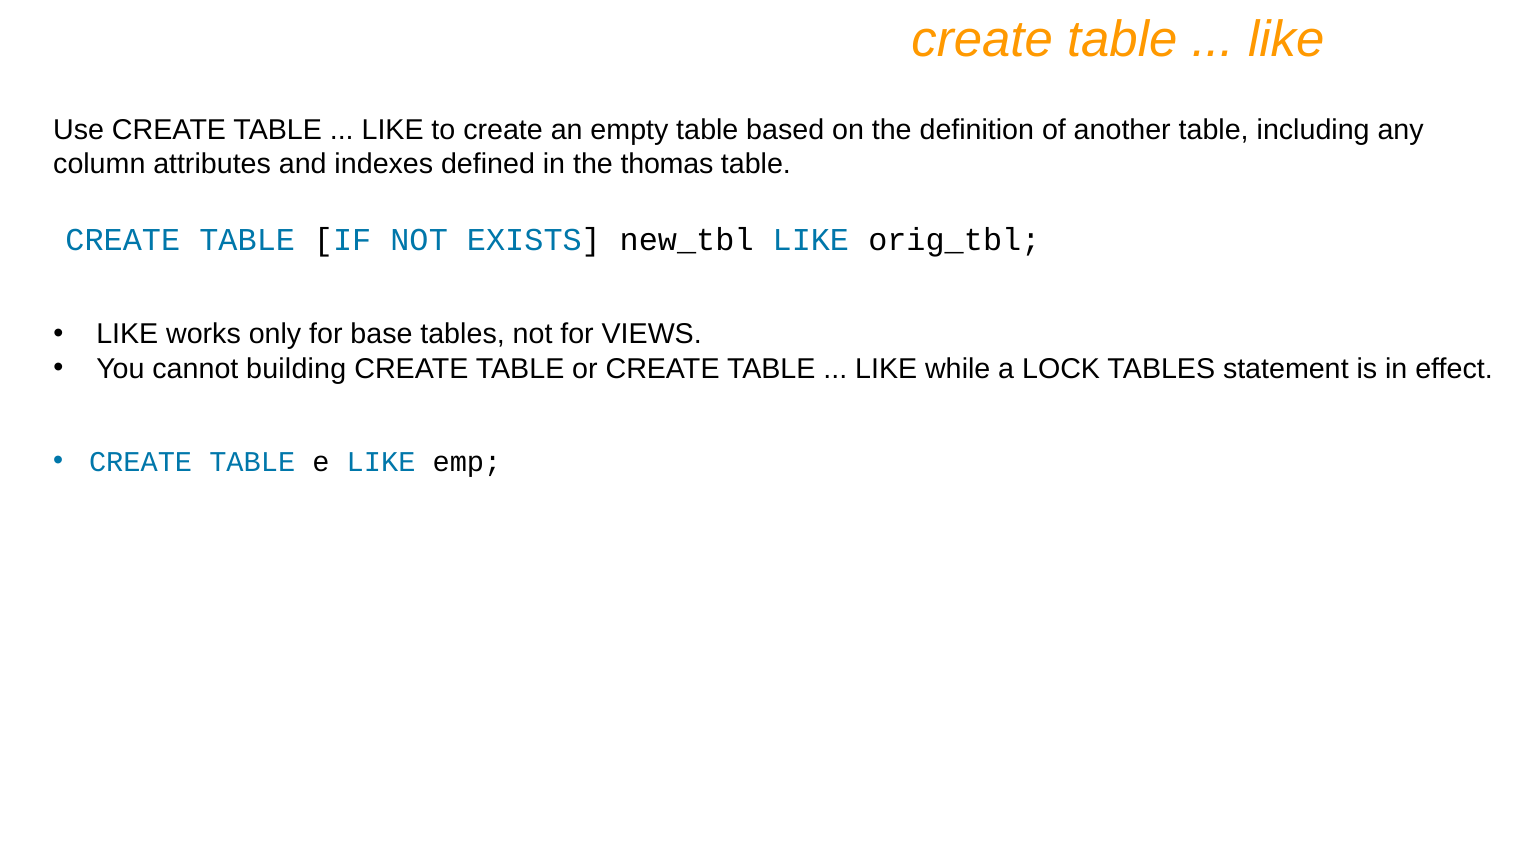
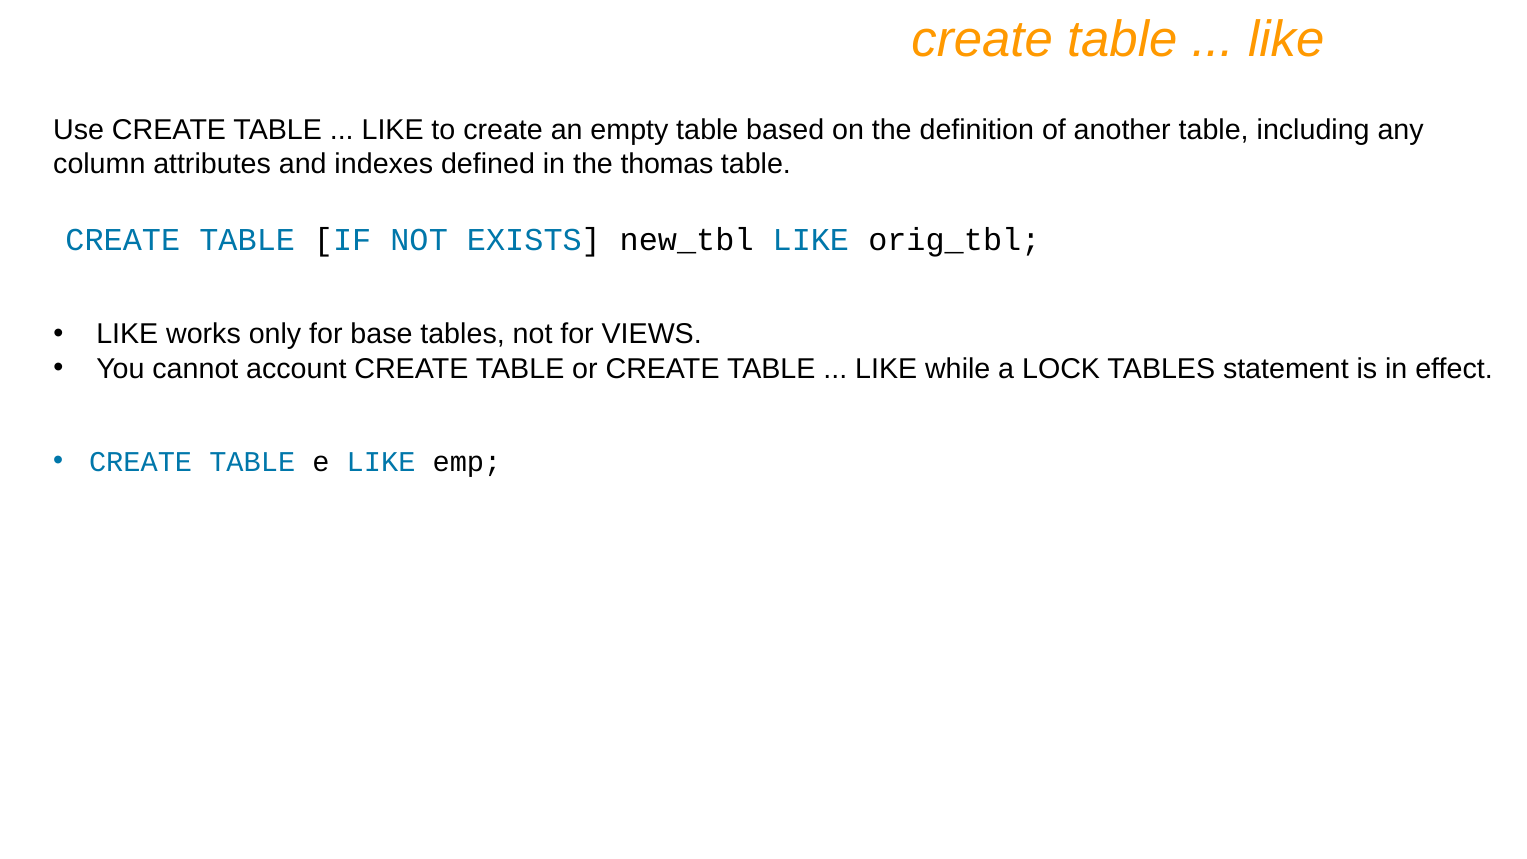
building: building -> account
